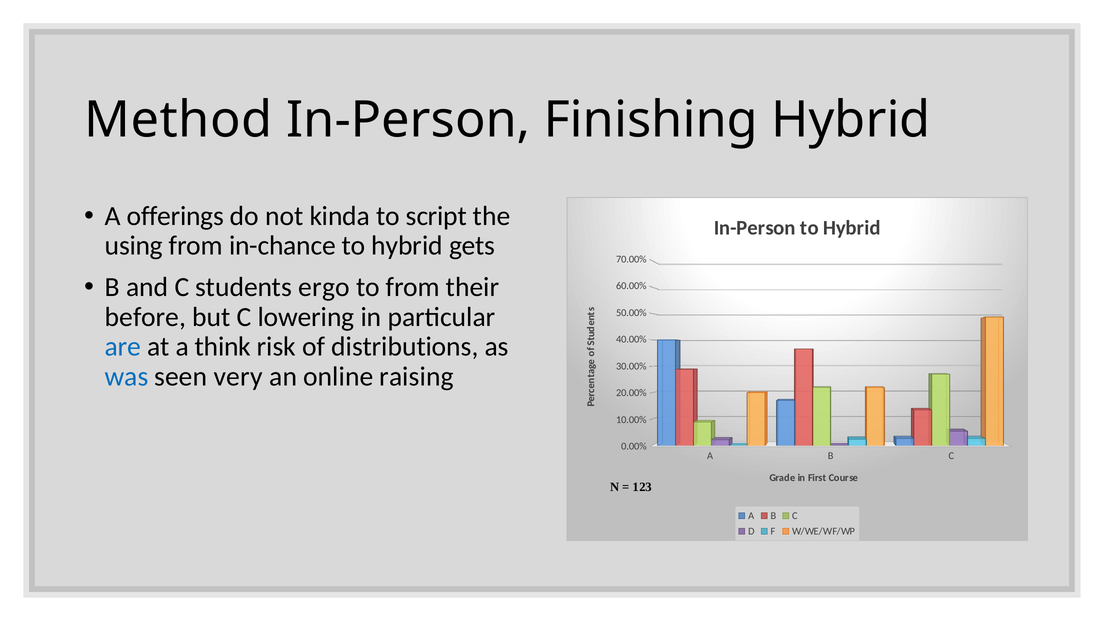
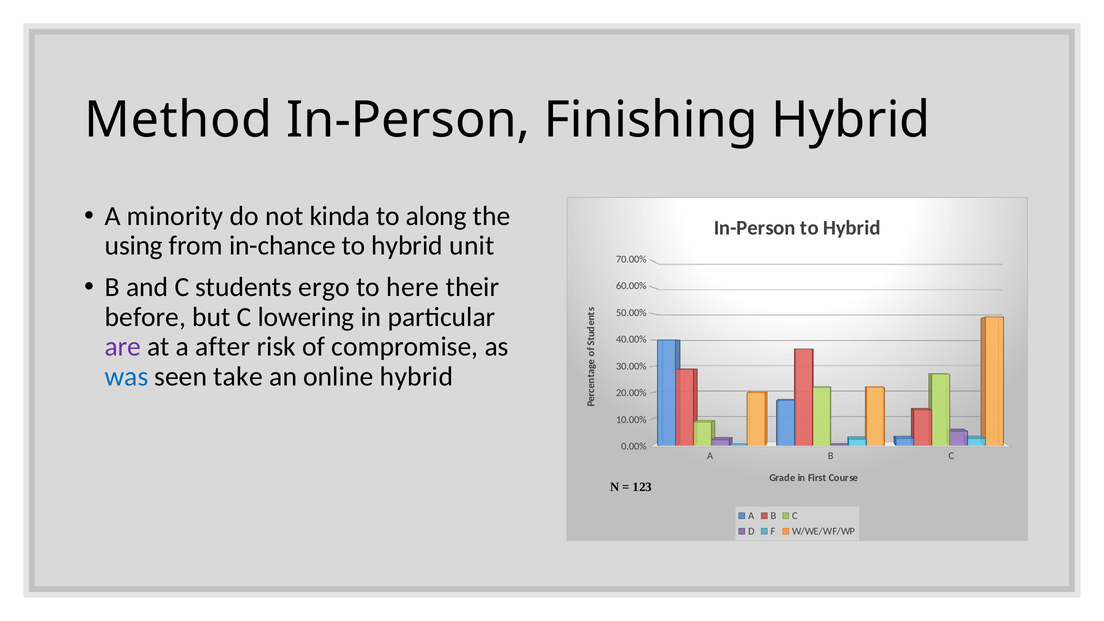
offerings: offerings -> minority
script: script -> along
gets: gets -> unit
to from: from -> here
are colour: blue -> purple
think: think -> after
distributions: distributions -> compromise
very: very -> take
online raising: raising -> hybrid
